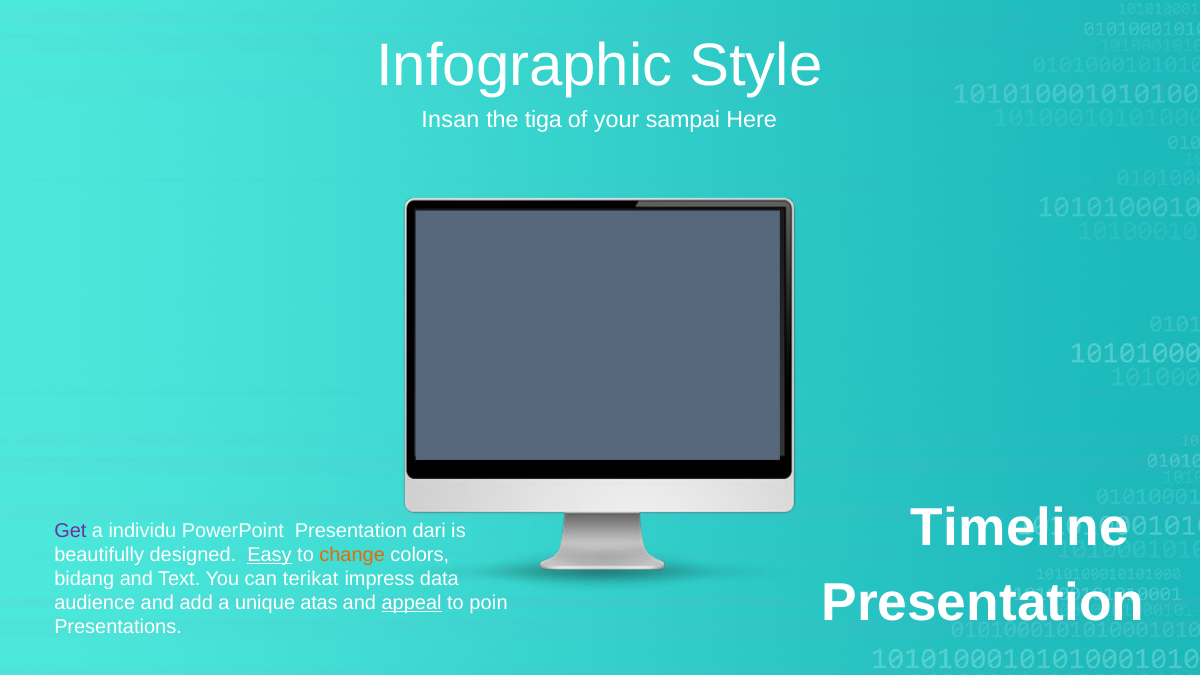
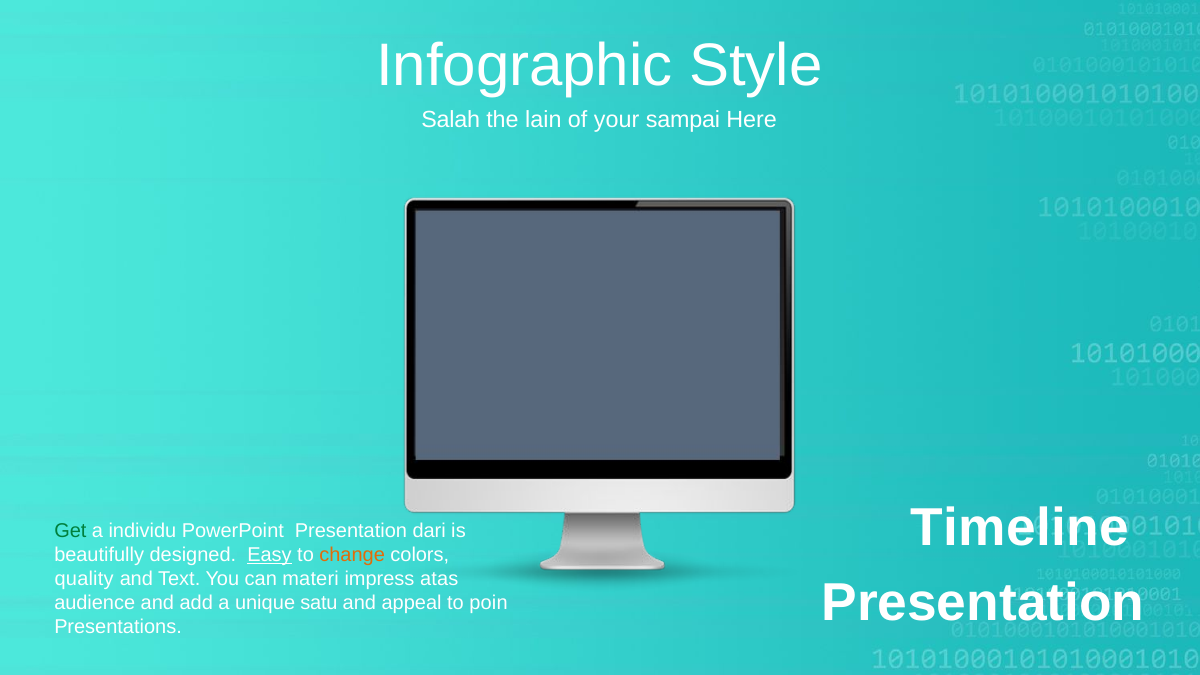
Insan: Insan -> Salah
tiga: tiga -> lain
Get colour: purple -> green
bidang: bidang -> quality
terikat: terikat -> materi
data: data -> atas
atas: atas -> satu
appeal underline: present -> none
